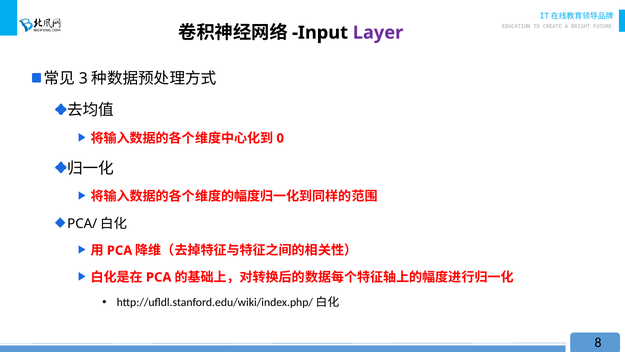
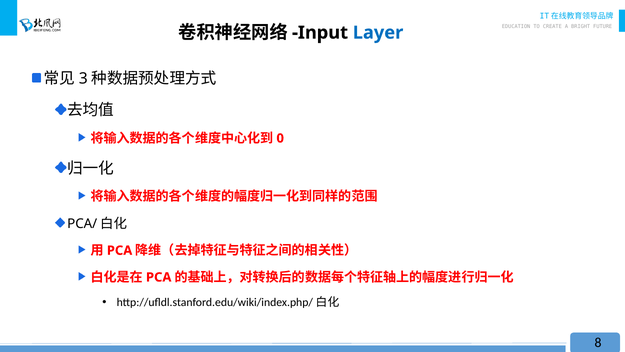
Layer colour: purple -> blue
